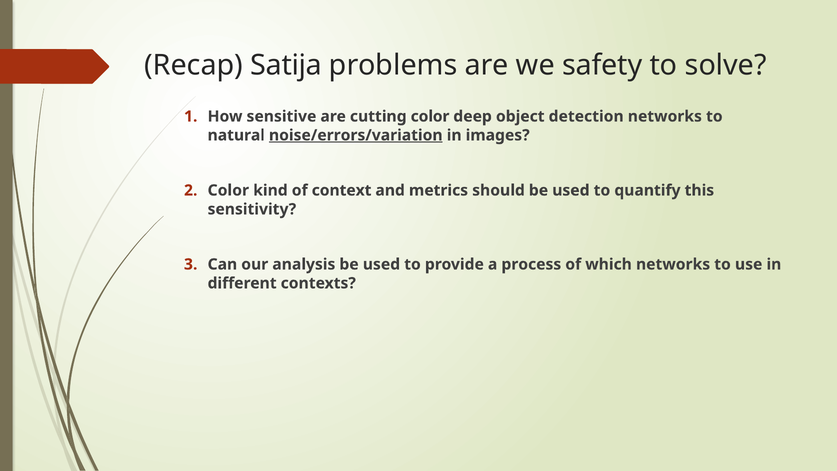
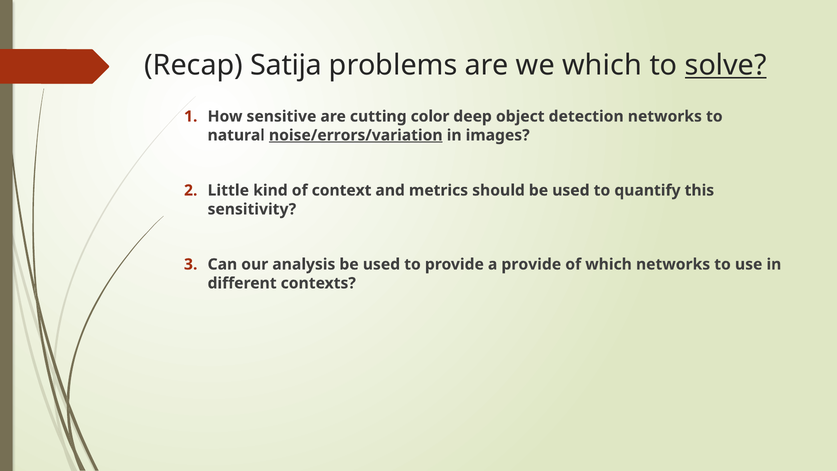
we safety: safety -> which
solve underline: none -> present
Color at (228, 190): Color -> Little
a process: process -> provide
